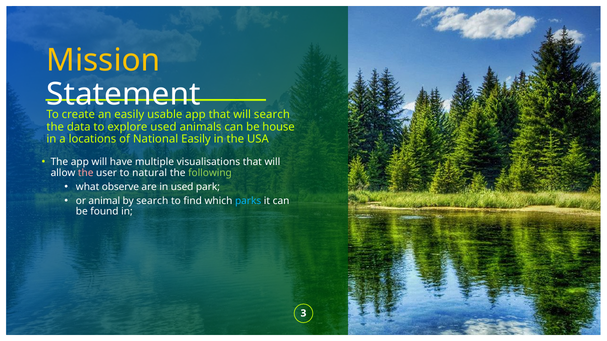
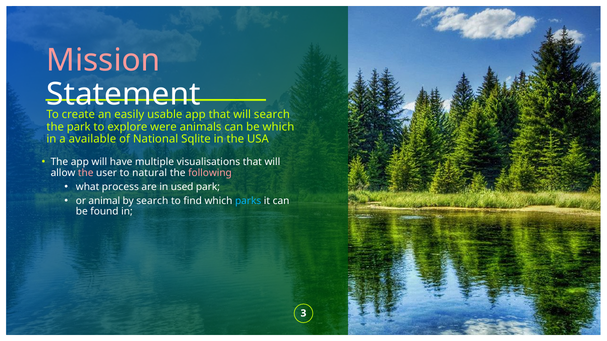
Mission colour: yellow -> pink
the data: data -> park
explore used: used -> were
be house: house -> which
locations: locations -> available
National Easily: Easily -> Sqlite
following colour: light green -> pink
observe: observe -> process
